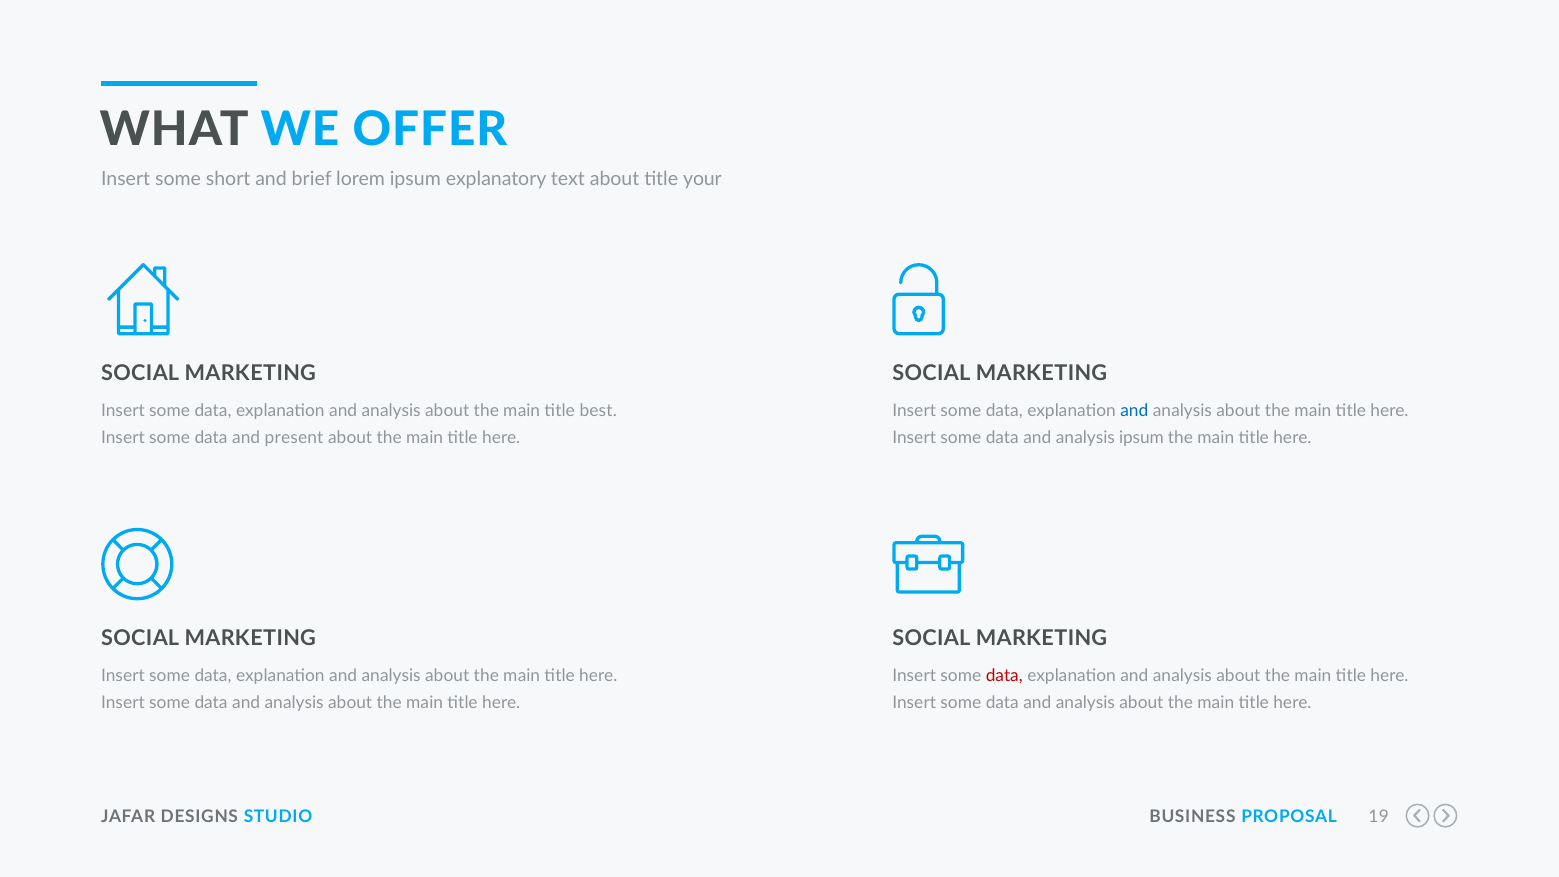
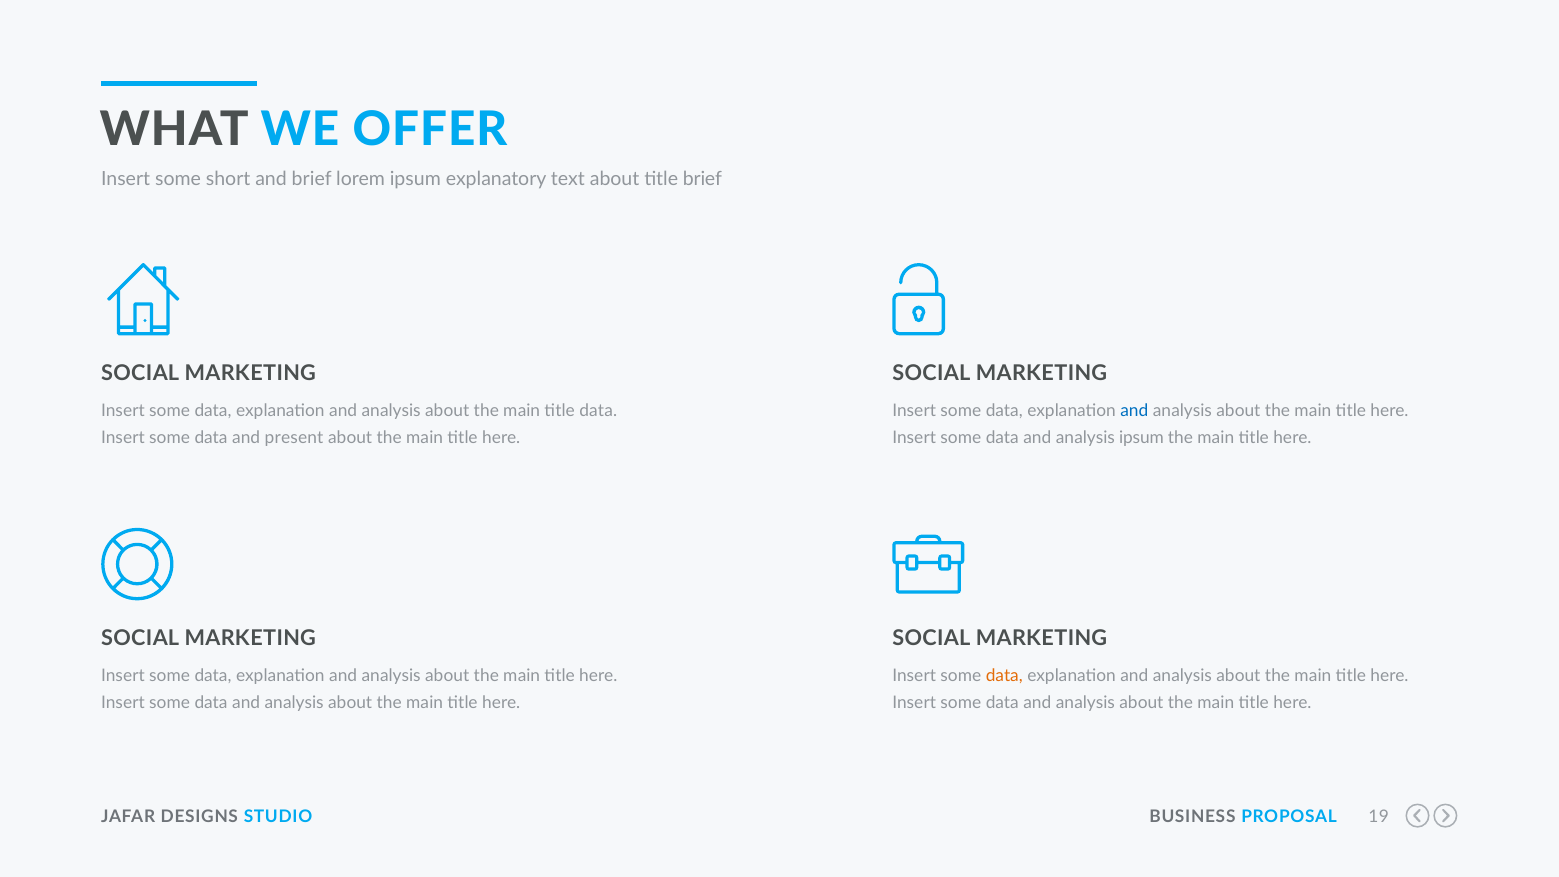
title your: your -> brief
title best: best -> data
data at (1004, 676) colour: red -> orange
